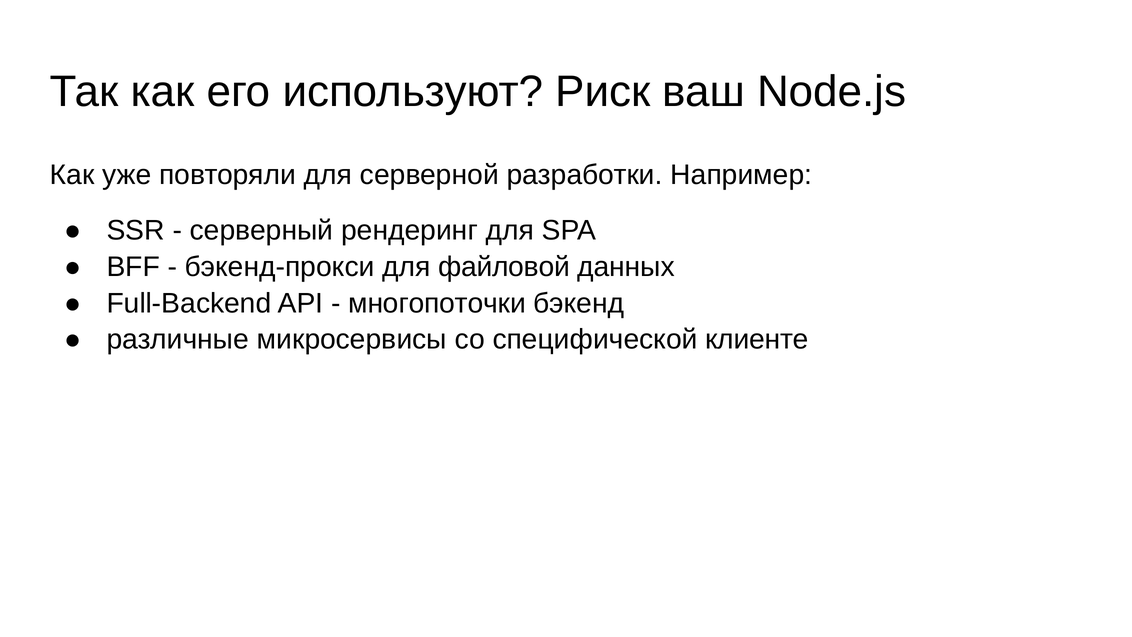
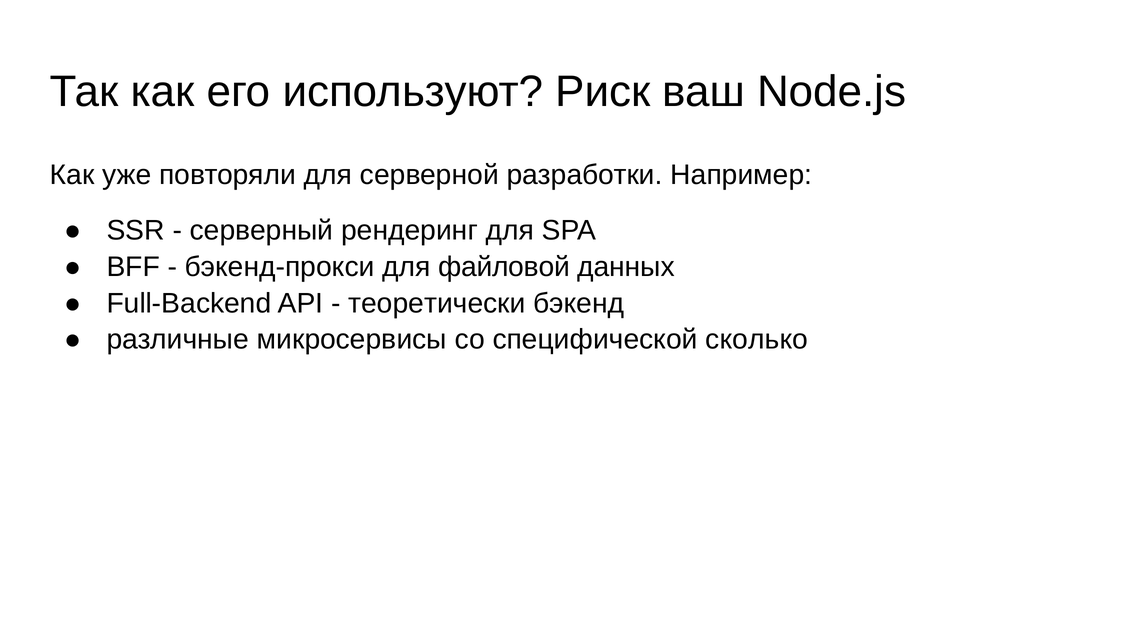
многопоточки: многопоточки -> теоретически
клиенте: клиенте -> сколько
